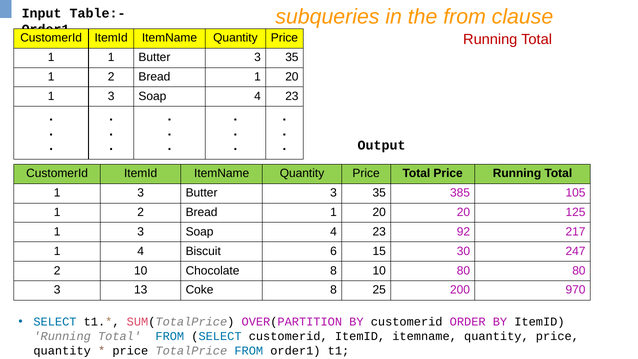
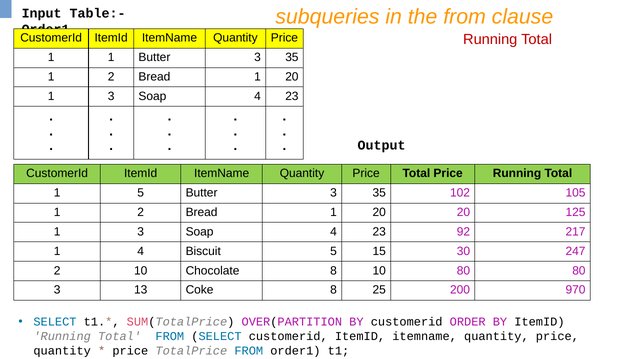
3 at (141, 193): 3 -> 5
385: 385 -> 102
Biscuit 6: 6 -> 5
